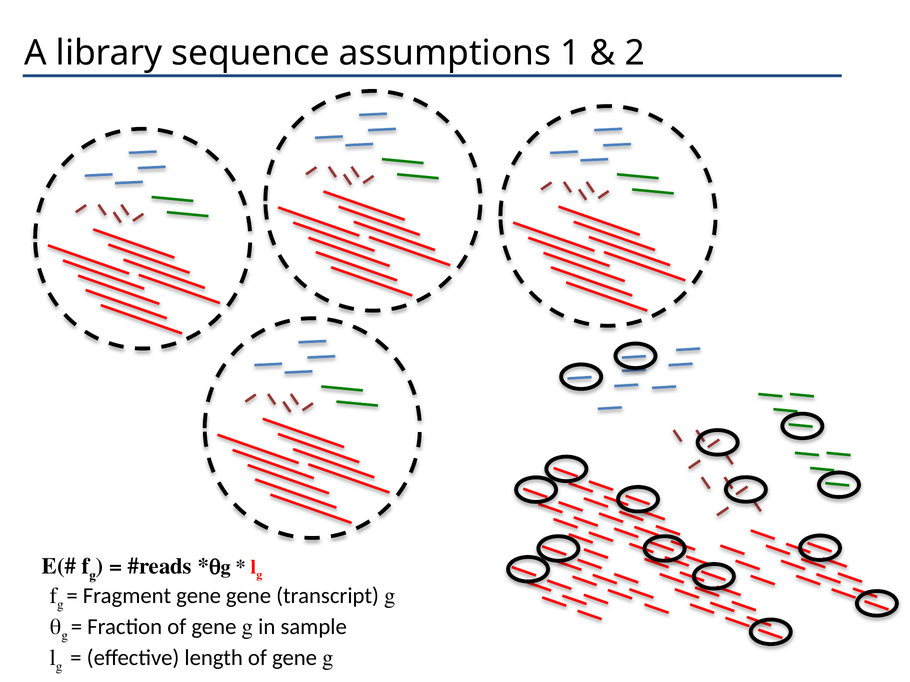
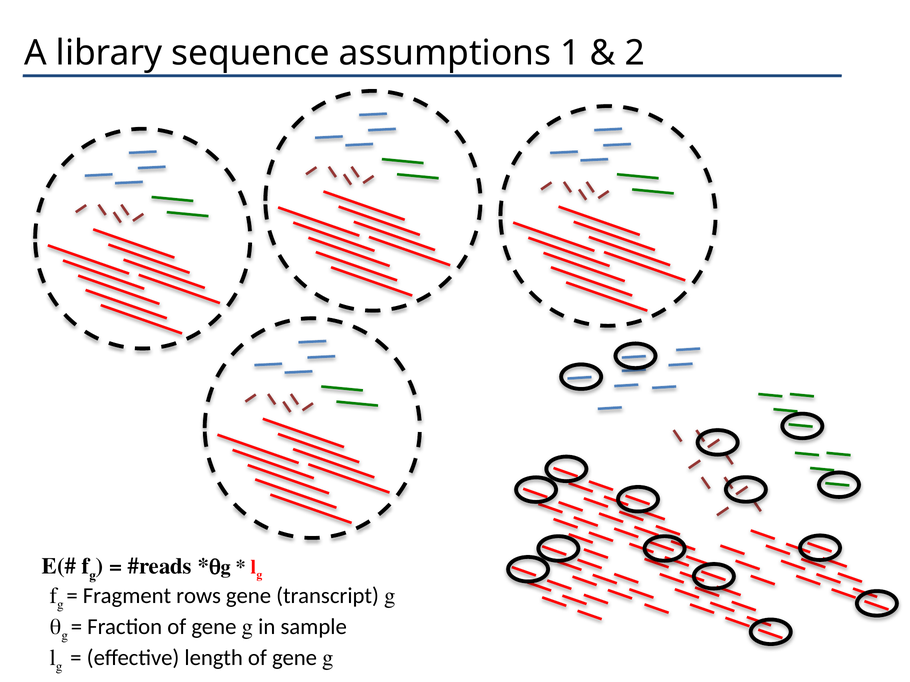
Fragment gene: gene -> rows
